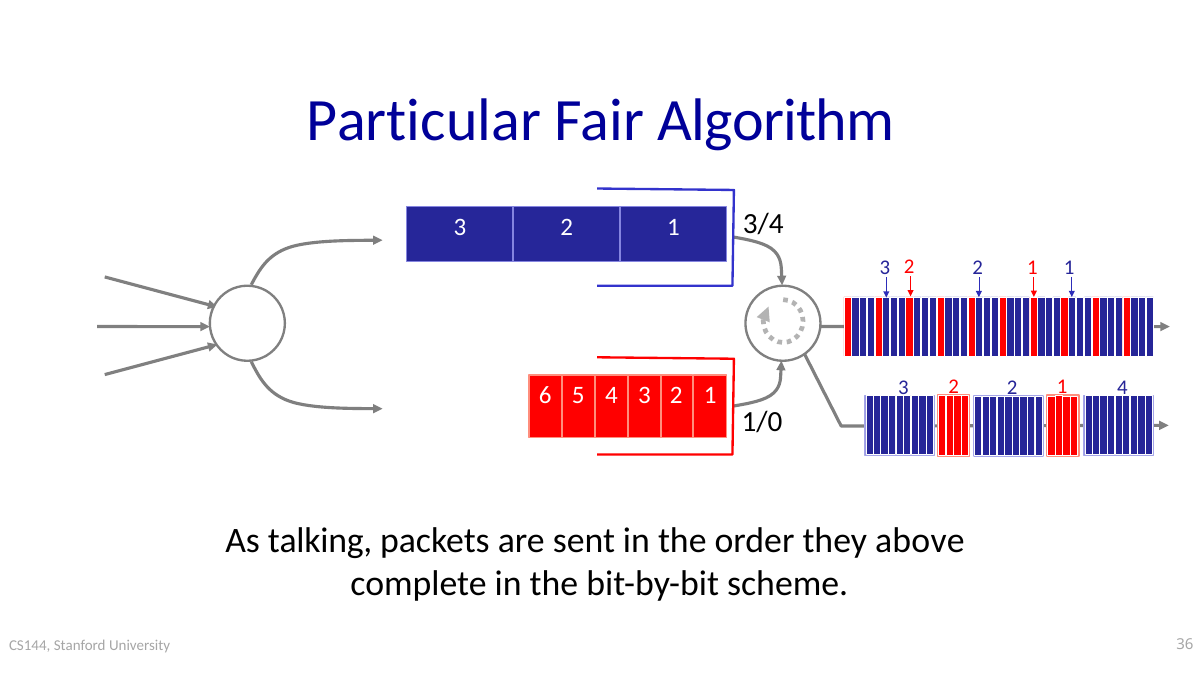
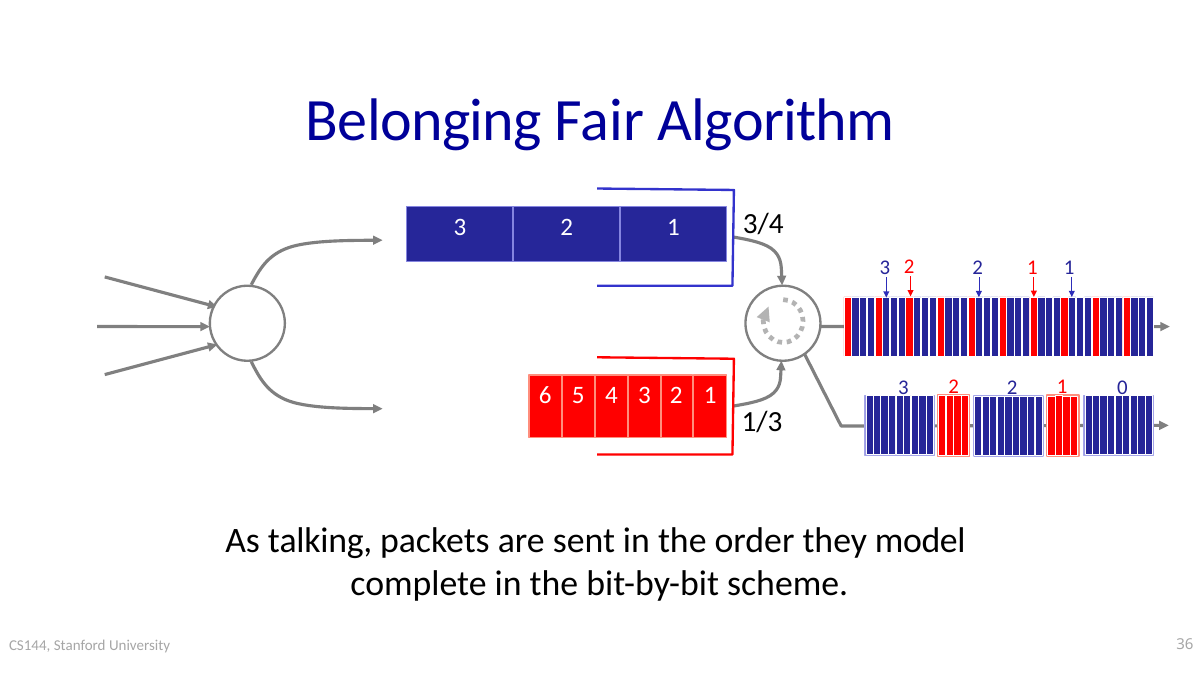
Particular: Particular -> Belonging
2 4: 4 -> 0
1/0: 1/0 -> 1/3
above: above -> model
